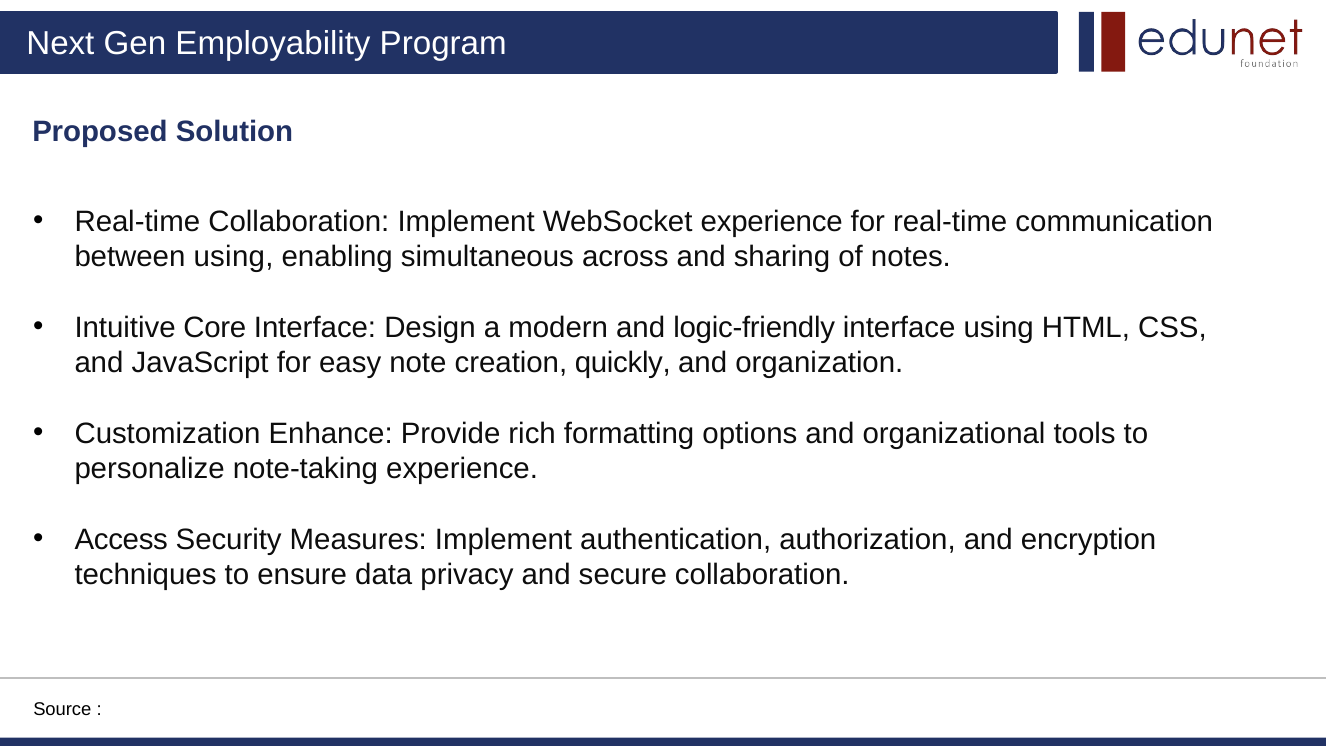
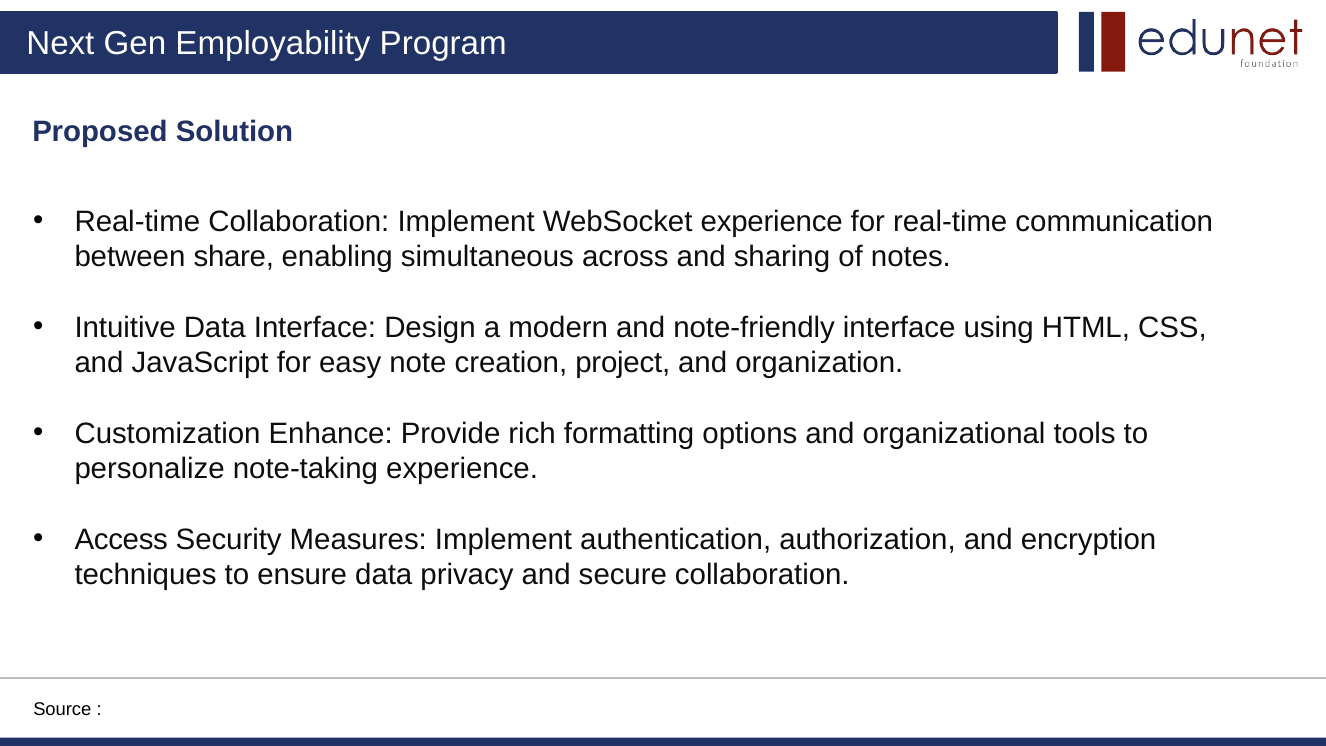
between using: using -> share
Intuitive Core: Core -> Data
logic-friendly: logic-friendly -> note-friendly
quickly: quickly -> project
